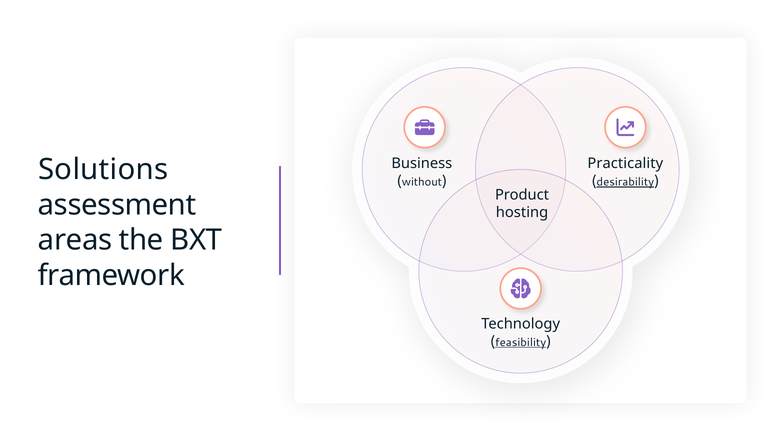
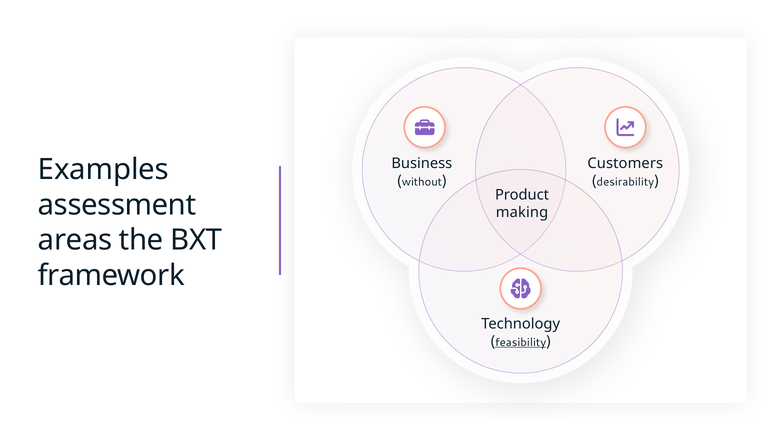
Practicality: Practicality -> Customers
Solutions: Solutions -> Examples
desirability underline: present -> none
hosting: hosting -> making
